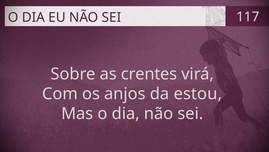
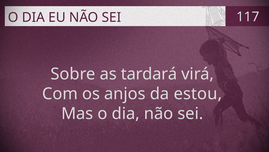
crentes: crentes -> tardará
